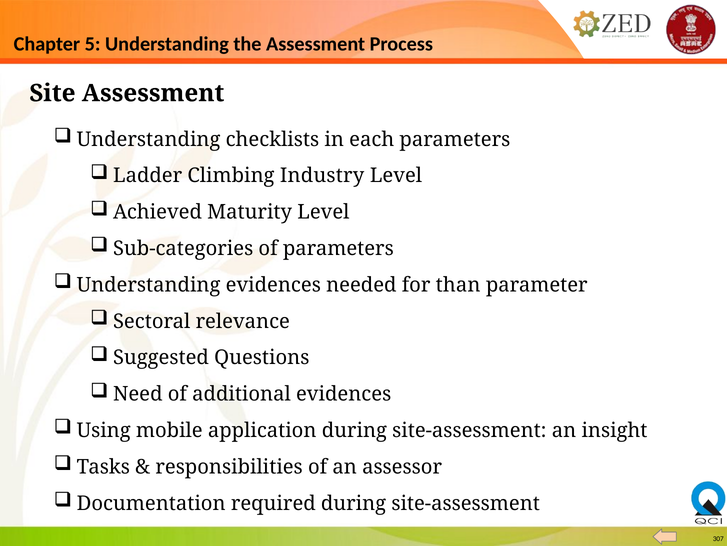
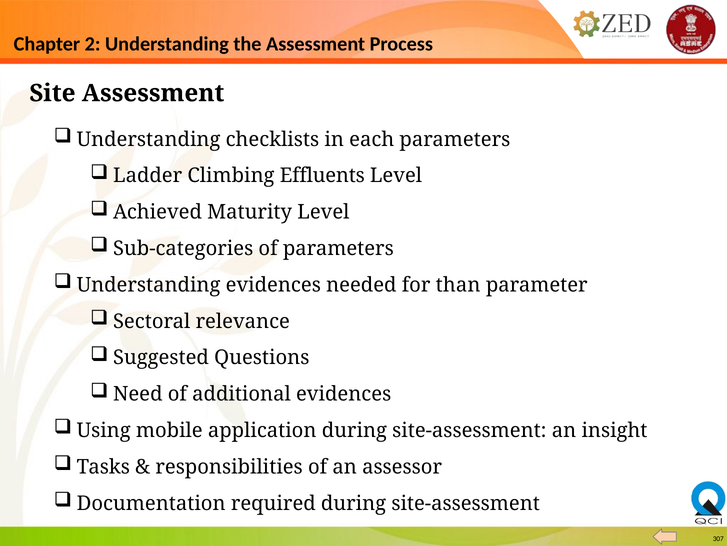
5: 5 -> 2
Industry: Industry -> Effluents
